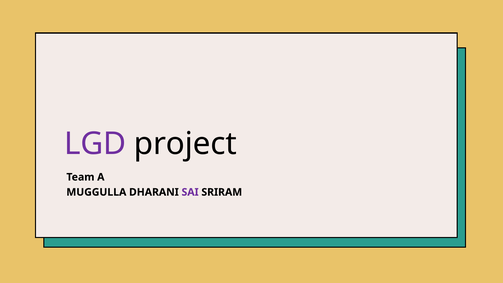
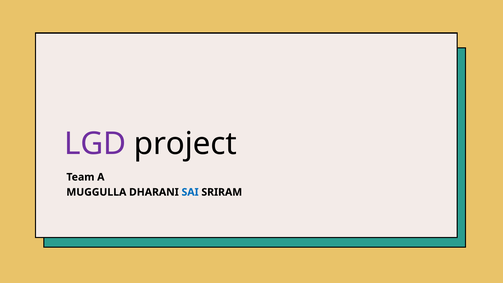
SAI colour: purple -> blue
